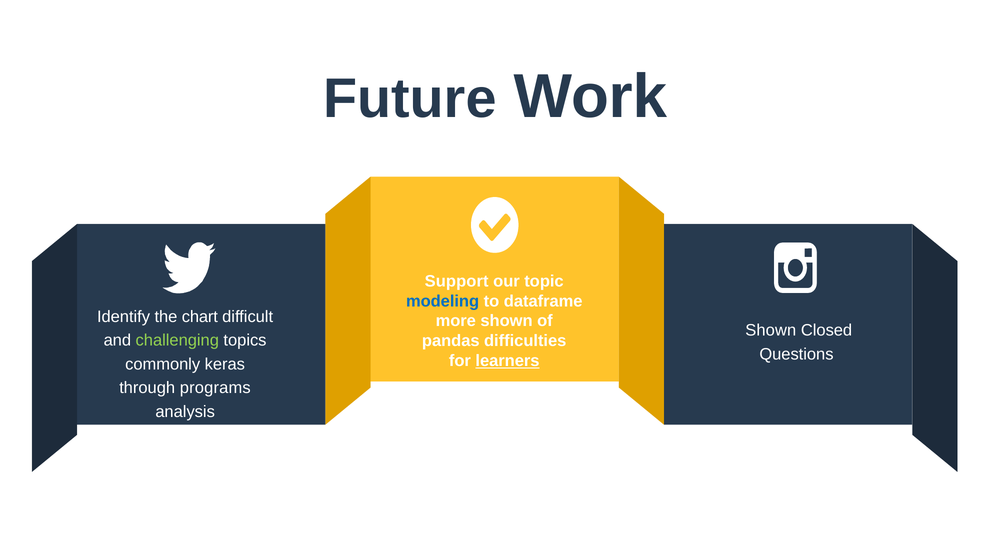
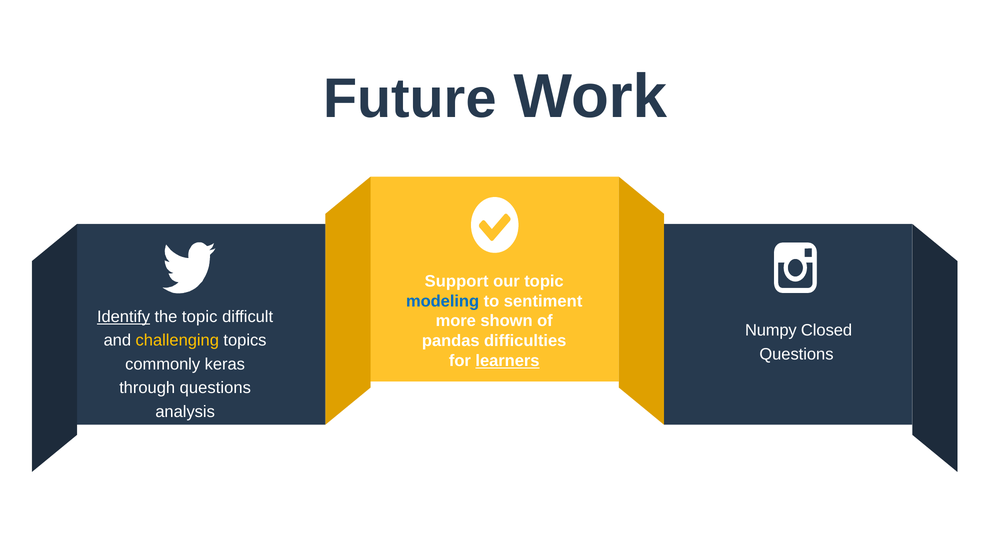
dataframe: dataframe -> sentiment
Identify underline: none -> present
the chart: chart -> topic
Shown at (771, 330): Shown -> Numpy
challenging colour: light green -> yellow
through programs: programs -> questions
